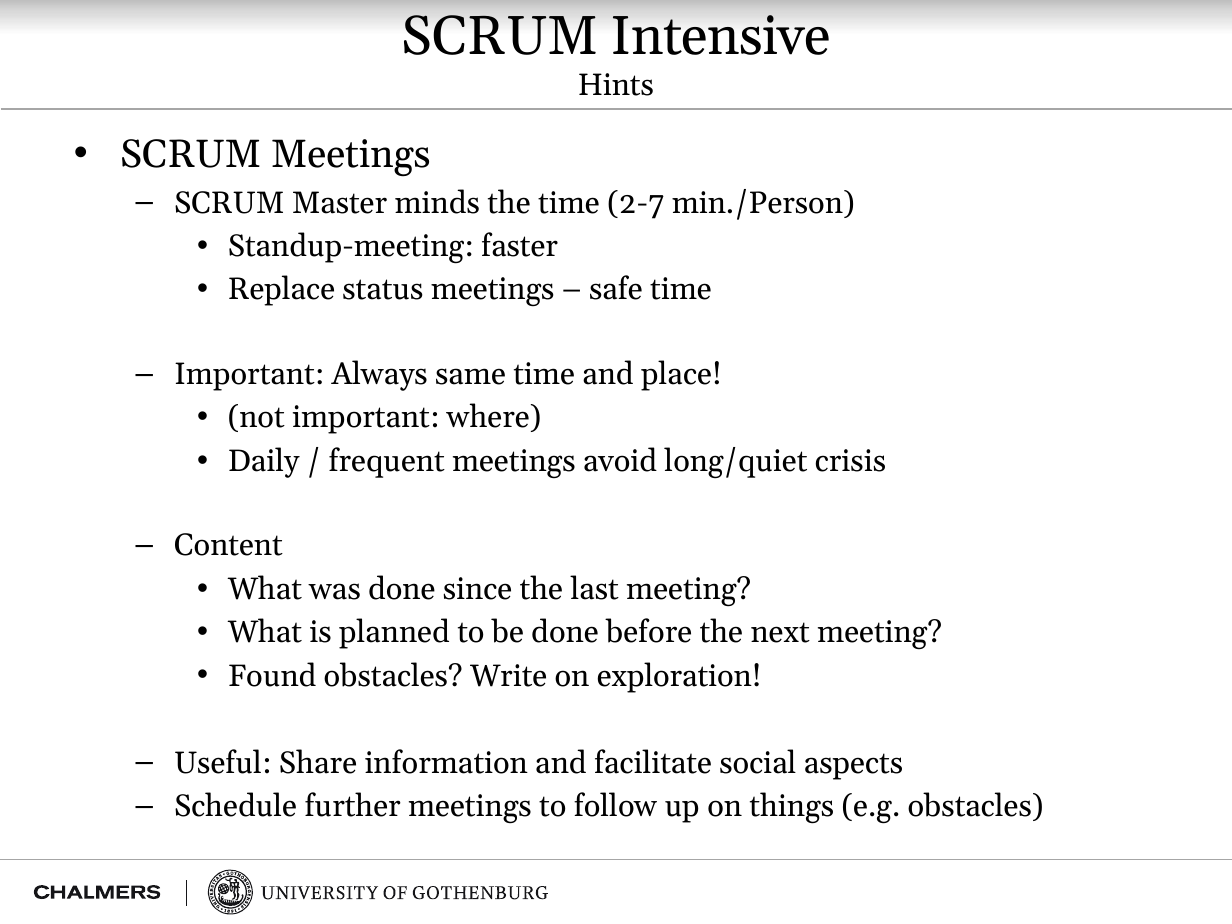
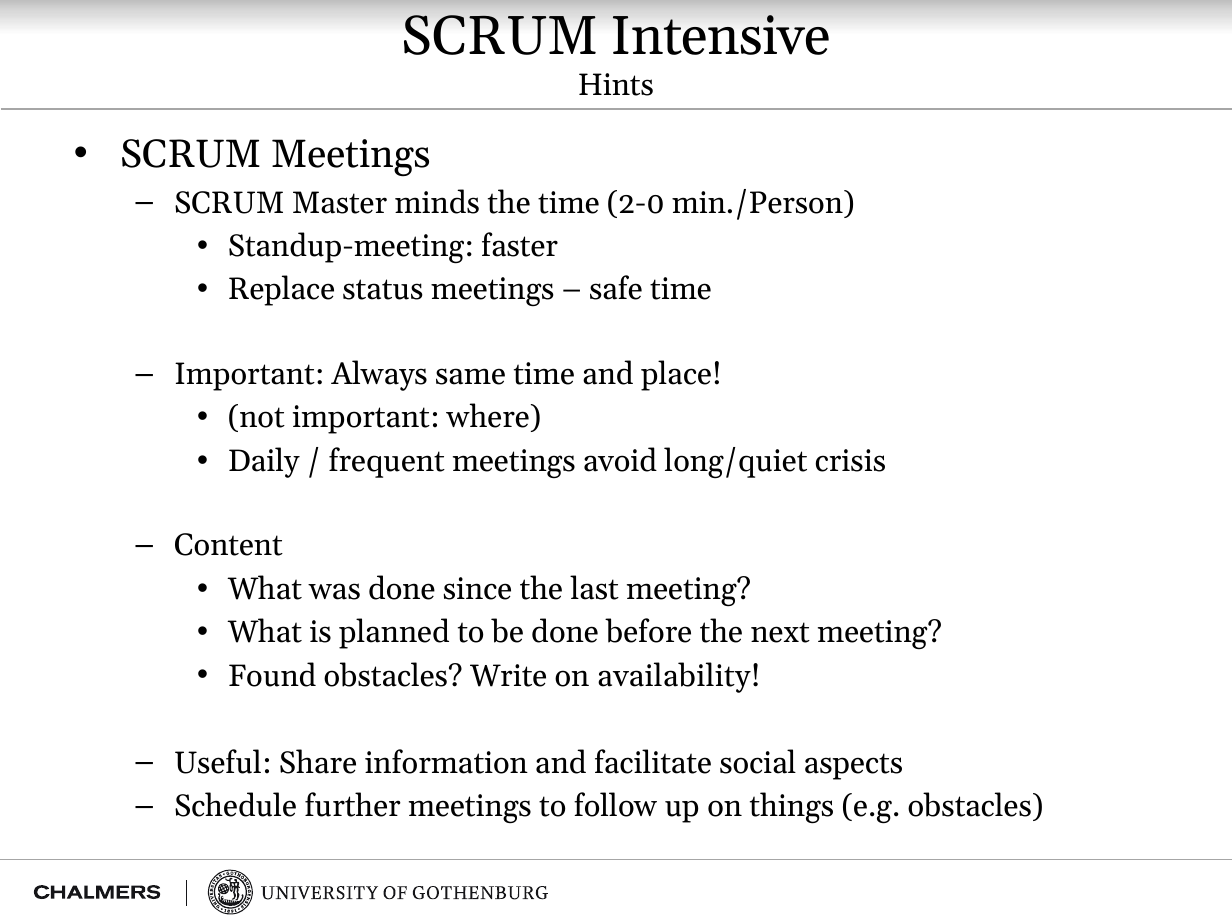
2-7: 2-7 -> 2-0
exploration: exploration -> availability
